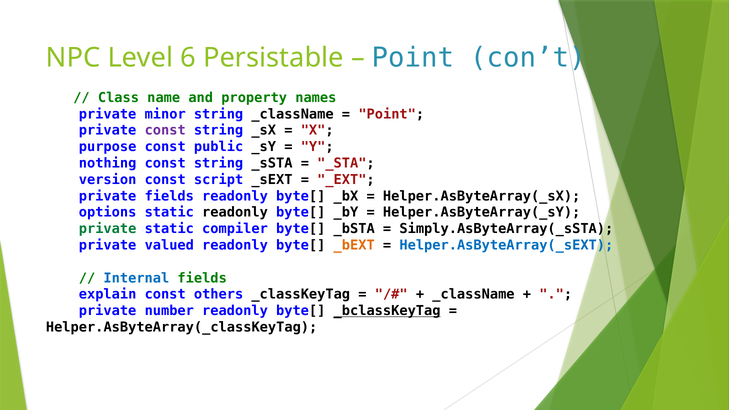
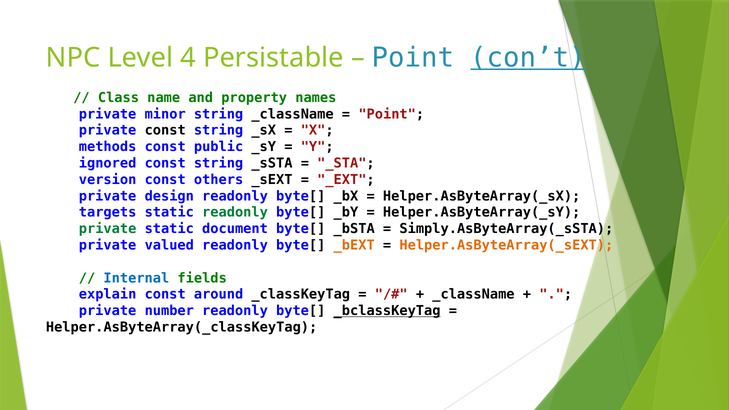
6: 6 -> 4
con’t underline: none -> present
const at (165, 130) colour: purple -> black
purpose: purpose -> methods
nothing: nothing -> ignored
script: script -> others
private fields: fields -> design
options: options -> targets
readonly at (235, 212) colour: black -> green
compiler: compiler -> document
Helper.AsByteArray(_sEXT colour: blue -> orange
others: others -> around
